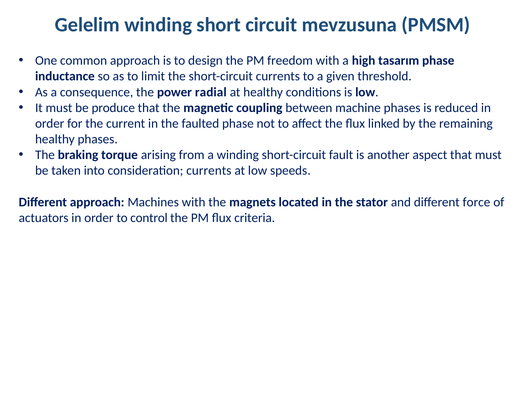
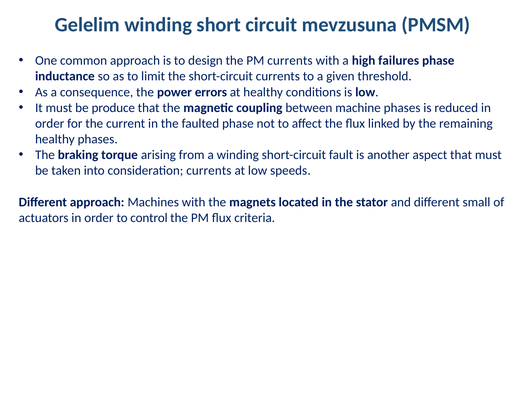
PM freedom: freedom -> currents
tasarım: tasarım -> failures
radial: radial -> errors
force: force -> small
